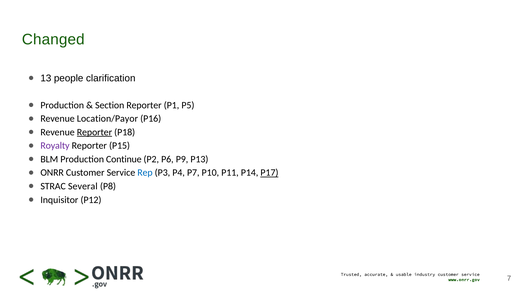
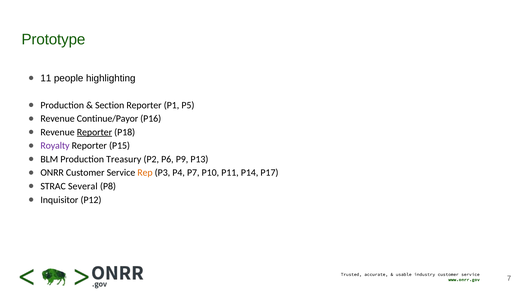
Changed: Changed -> Prototype
13: 13 -> 11
clarification: clarification -> highlighting
Location/Payor: Location/Payor -> Continue/Payor
Continue: Continue -> Treasury
Rep colour: blue -> orange
P17 underline: present -> none
